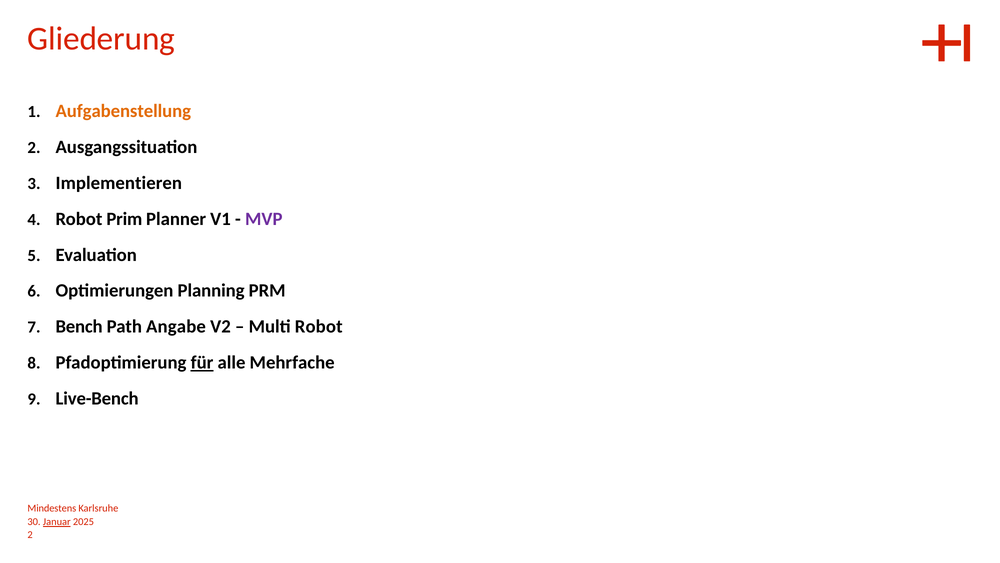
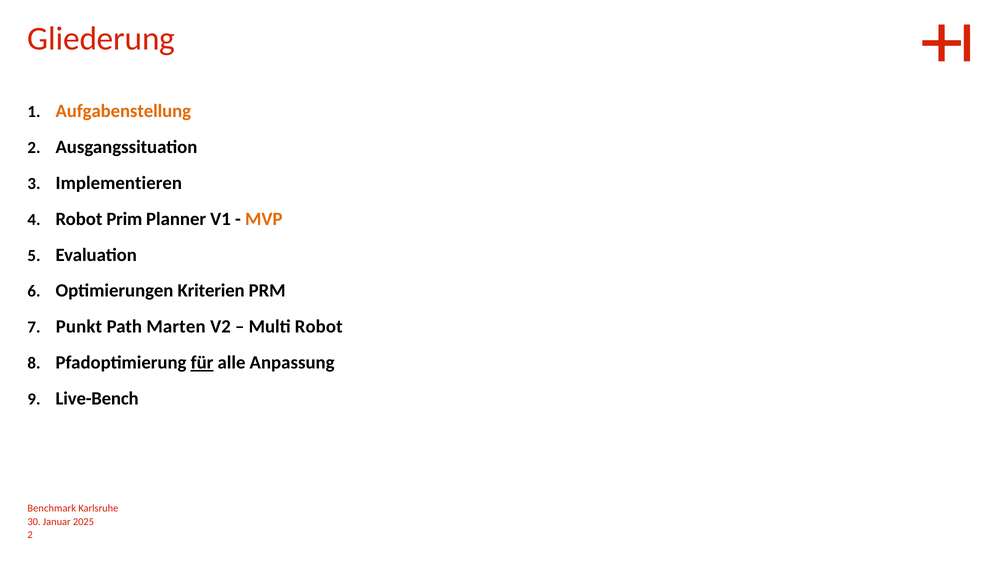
MVP colour: purple -> orange
Planning: Planning -> Kriterien
Bench: Bench -> Punkt
Angabe: Angabe -> Marten
Mehrfache: Mehrfache -> Anpassung
Mindestens: Mindestens -> Benchmark
Januar underline: present -> none
